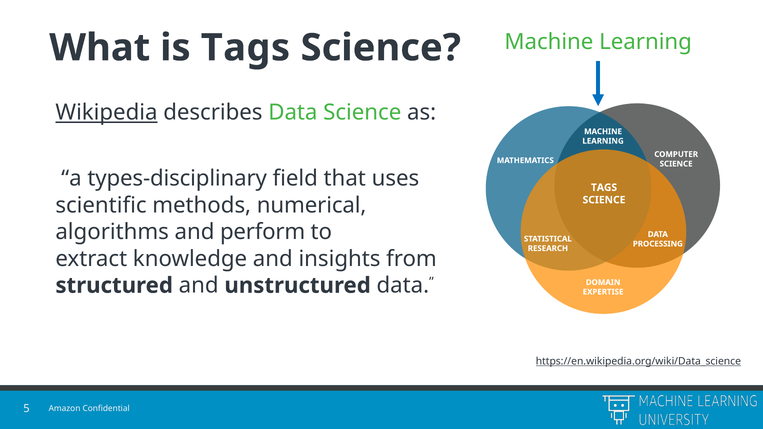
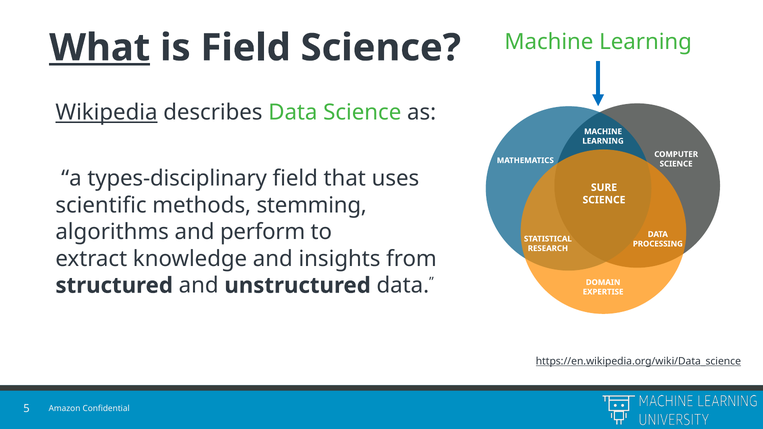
What underline: none -> present
is Tags: Tags -> Field
TAGS at (604, 188): TAGS -> SURE
numerical: numerical -> stemming
